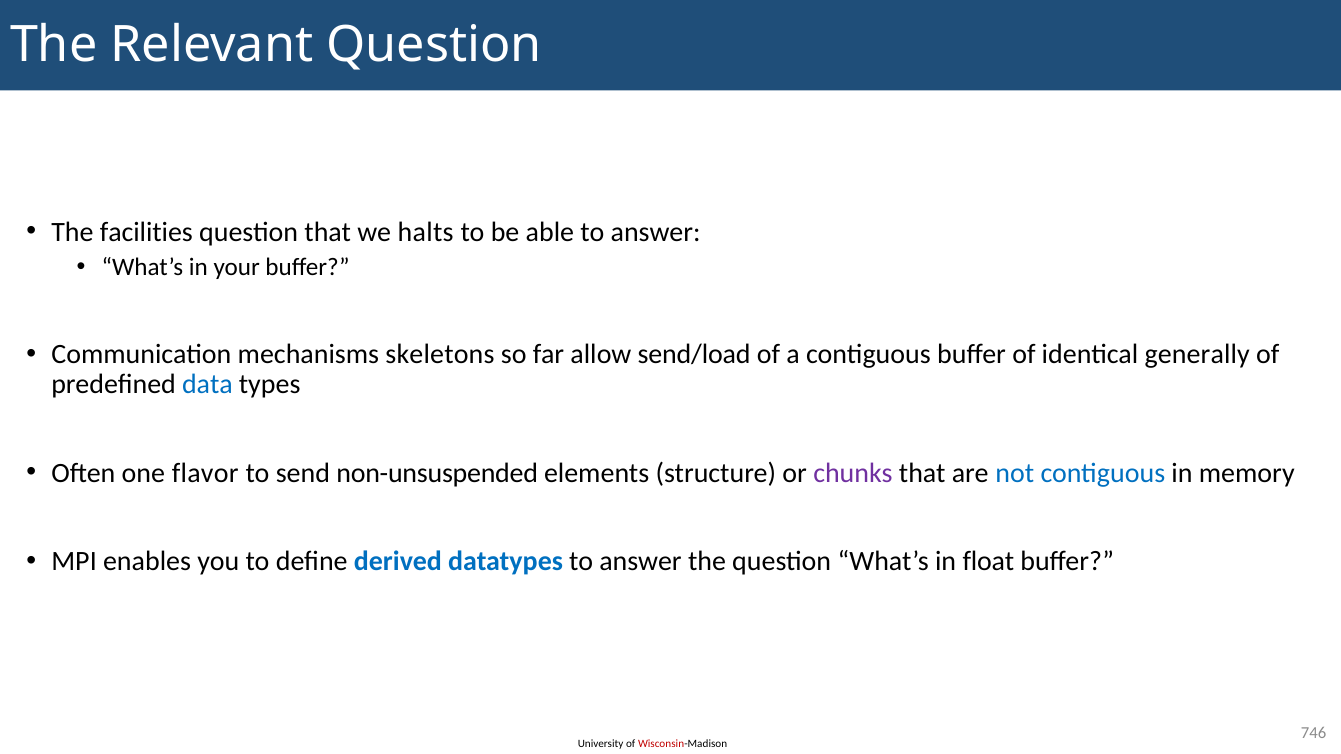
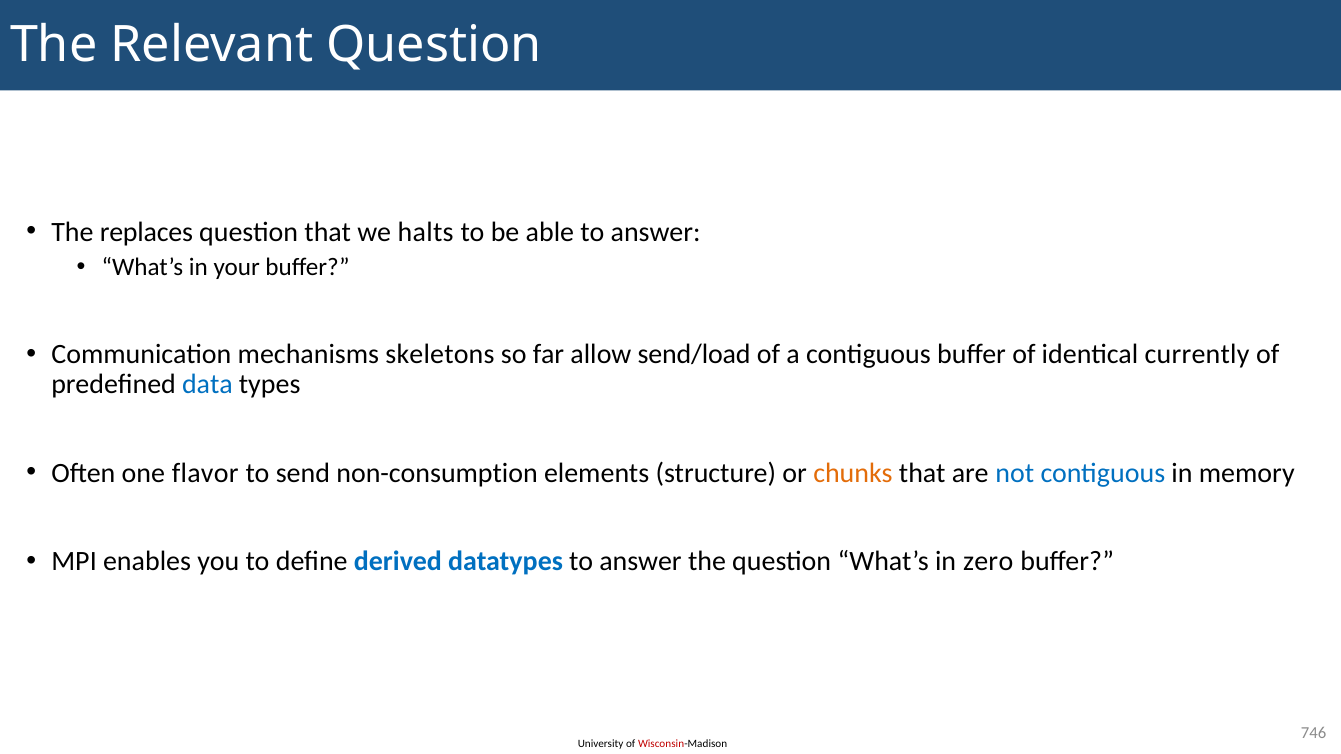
facilities: facilities -> replaces
generally: generally -> currently
non-unsuspended: non-unsuspended -> non-consumption
chunks colour: purple -> orange
float: float -> zero
